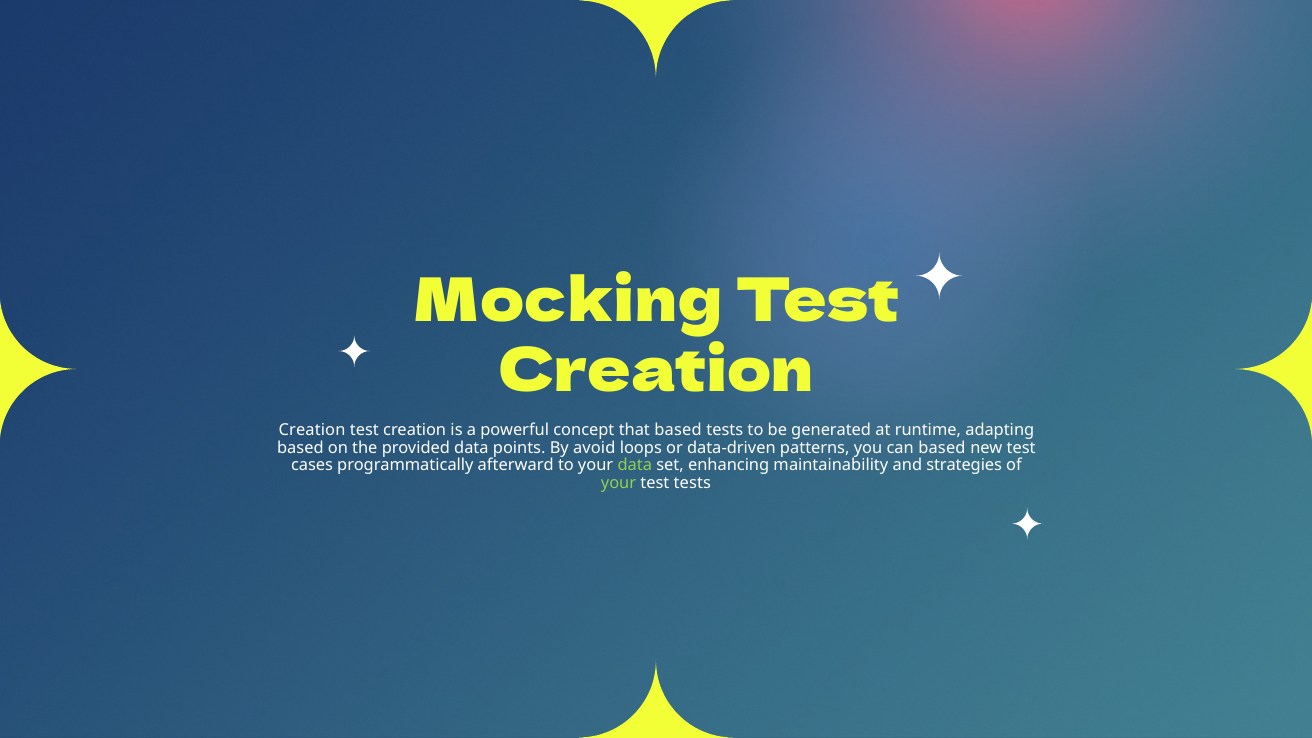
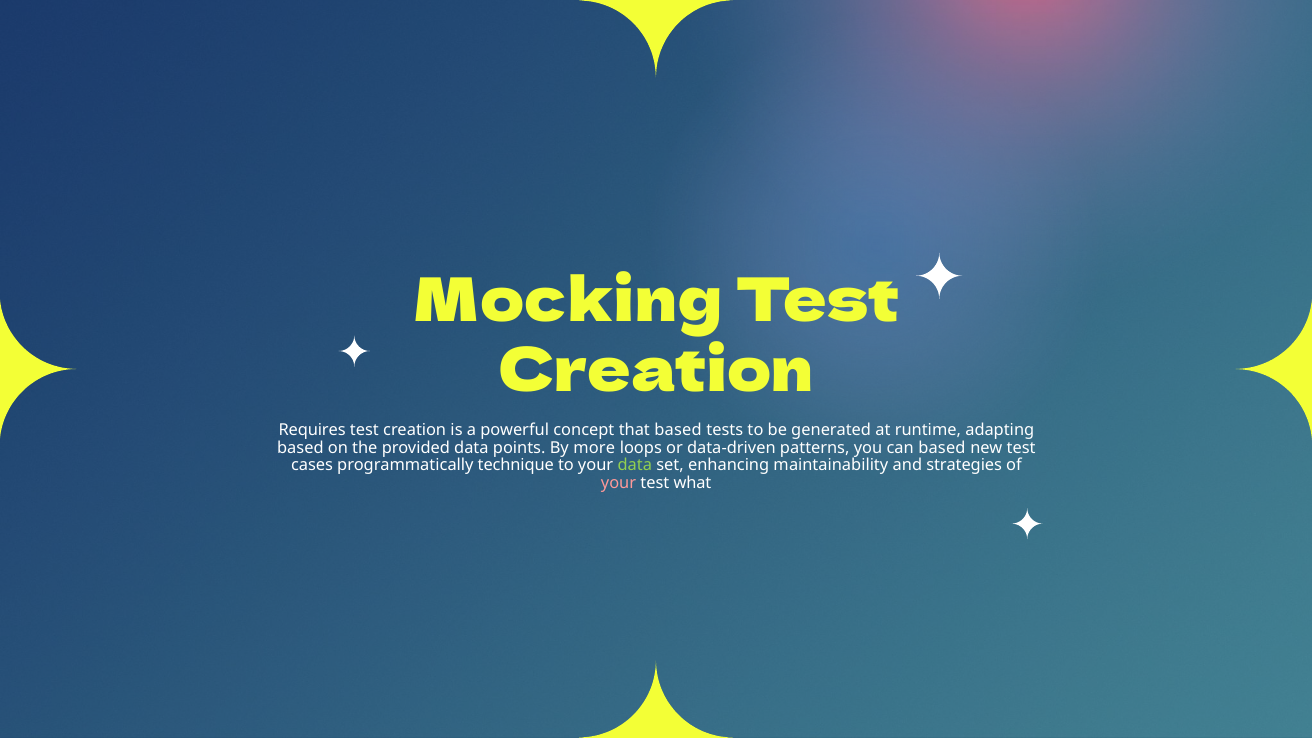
Creation at (312, 430): Creation -> Requires
avoid: avoid -> more
afterward: afterward -> technique
your at (619, 483) colour: light green -> pink
test tests: tests -> what
